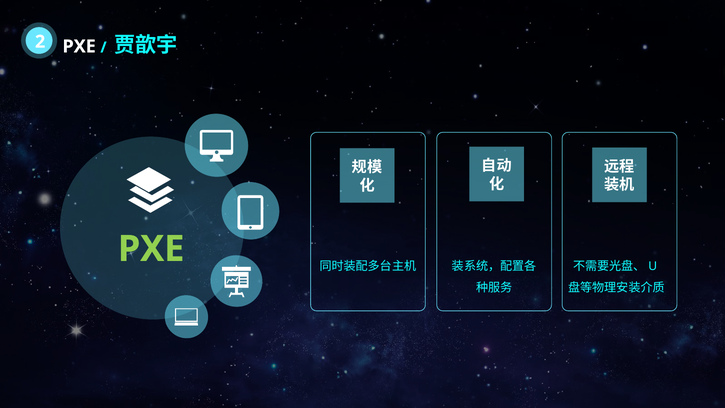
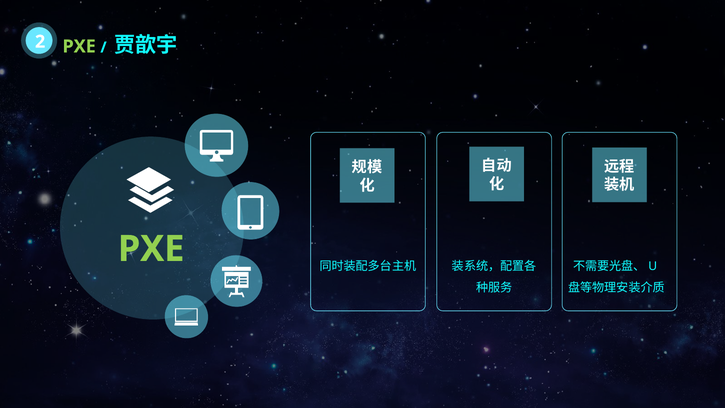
PXE at (79, 46) colour: white -> light green
